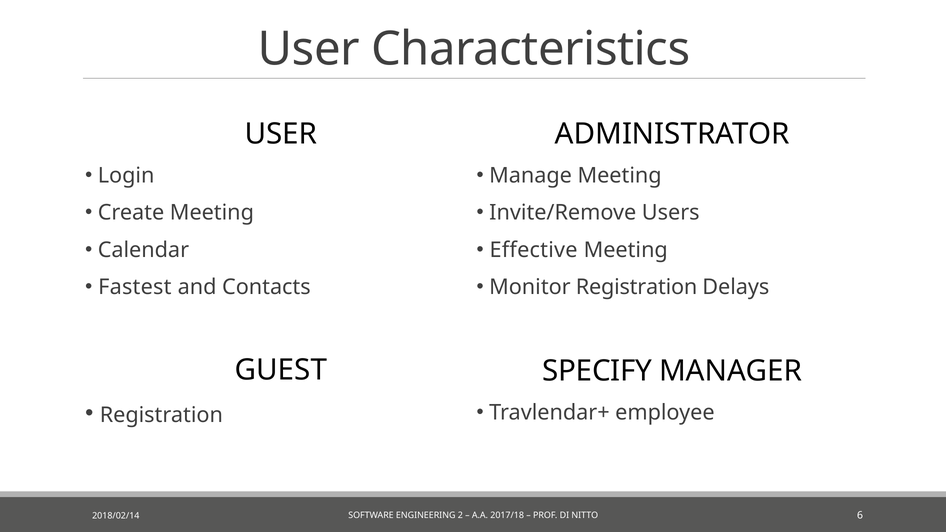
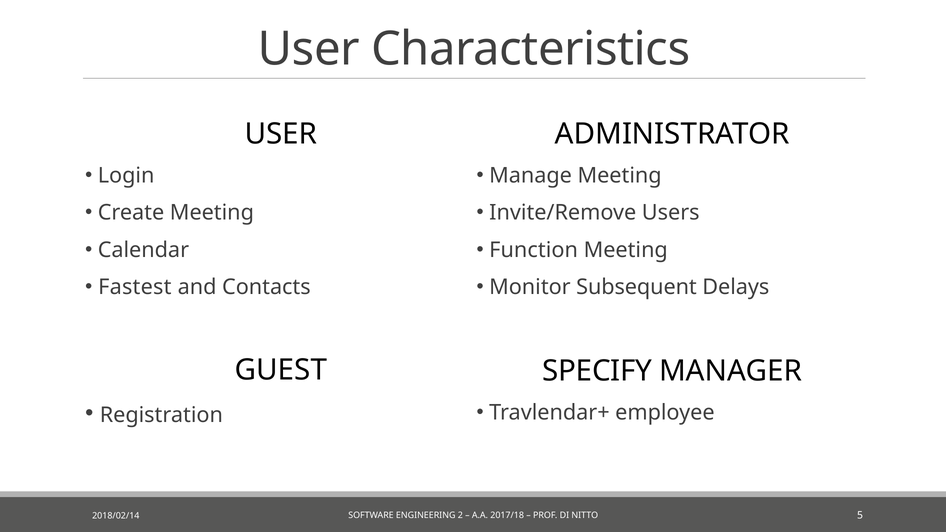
Effective: Effective -> Function
Monitor Registration: Registration -> Subsequent
6: 6 -> 5
